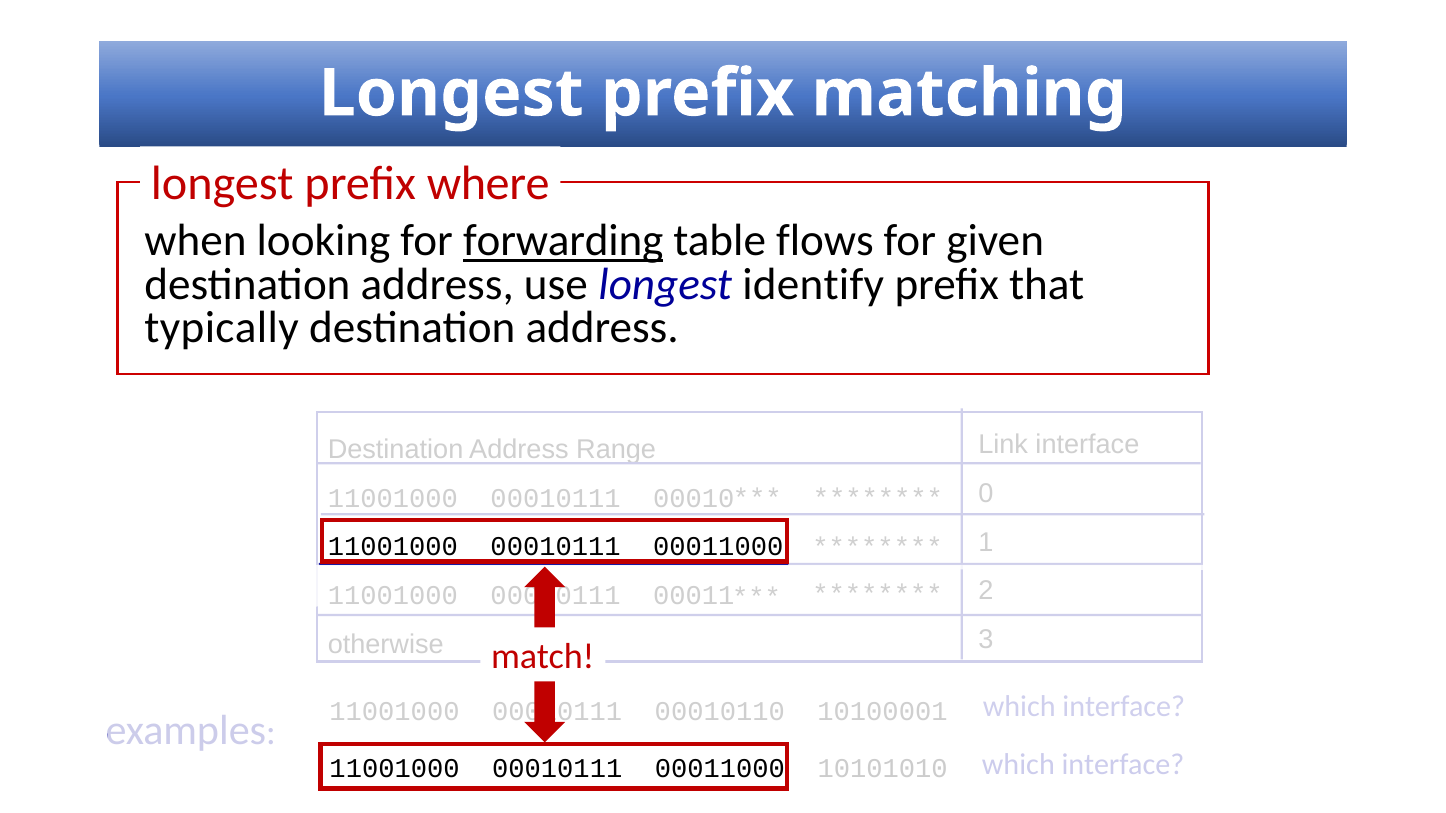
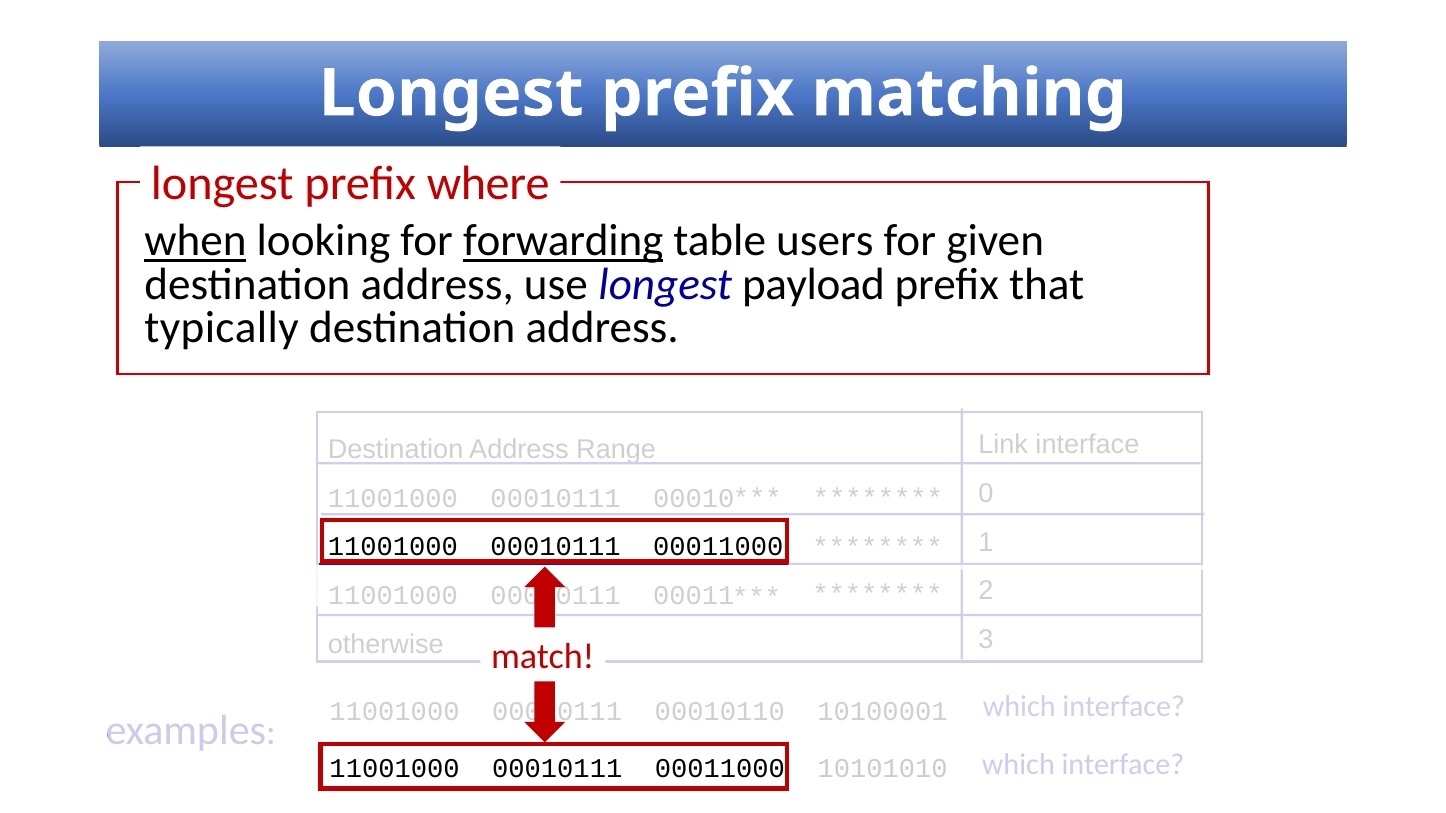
when underline: none -> present
flows: flows -> users
identify: identify -> payload
